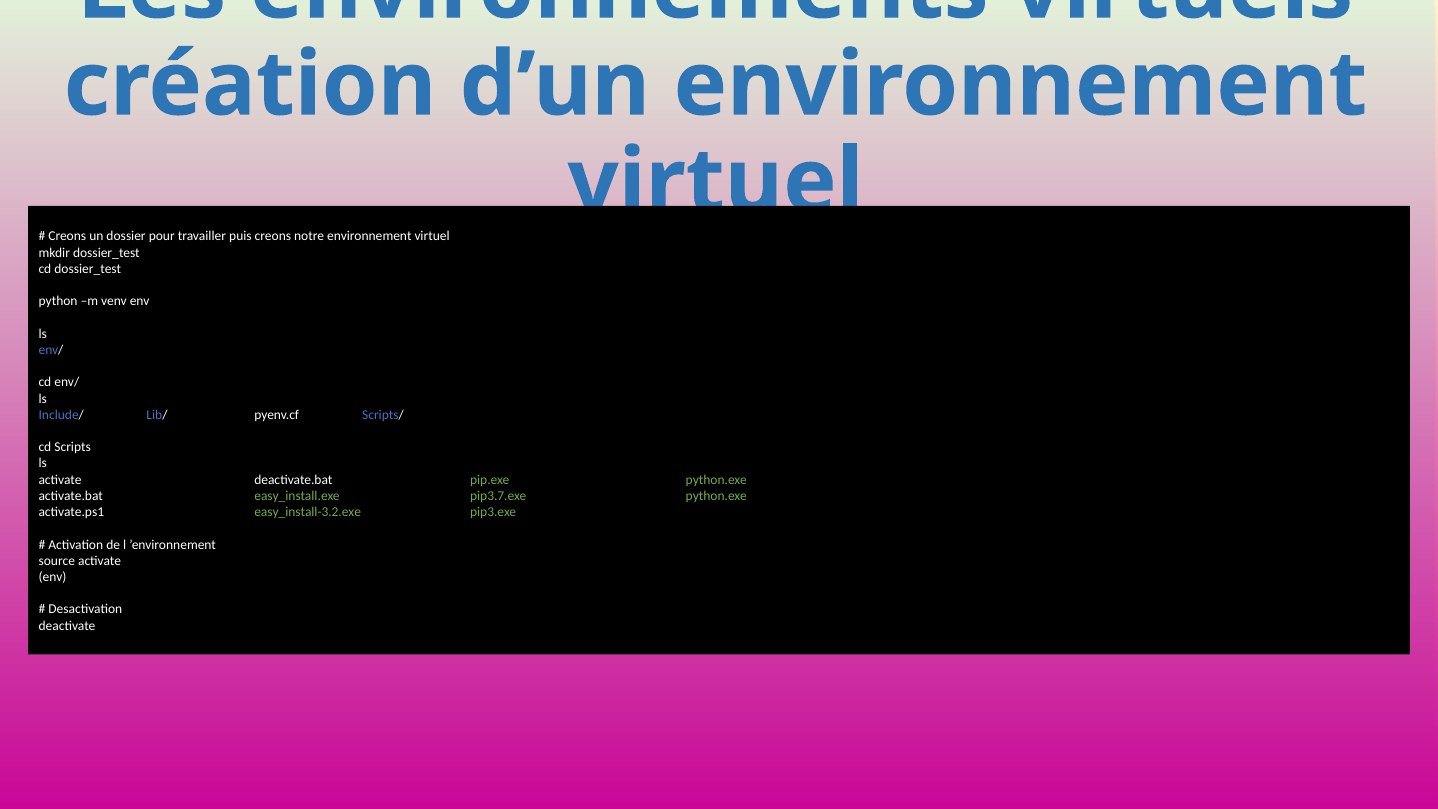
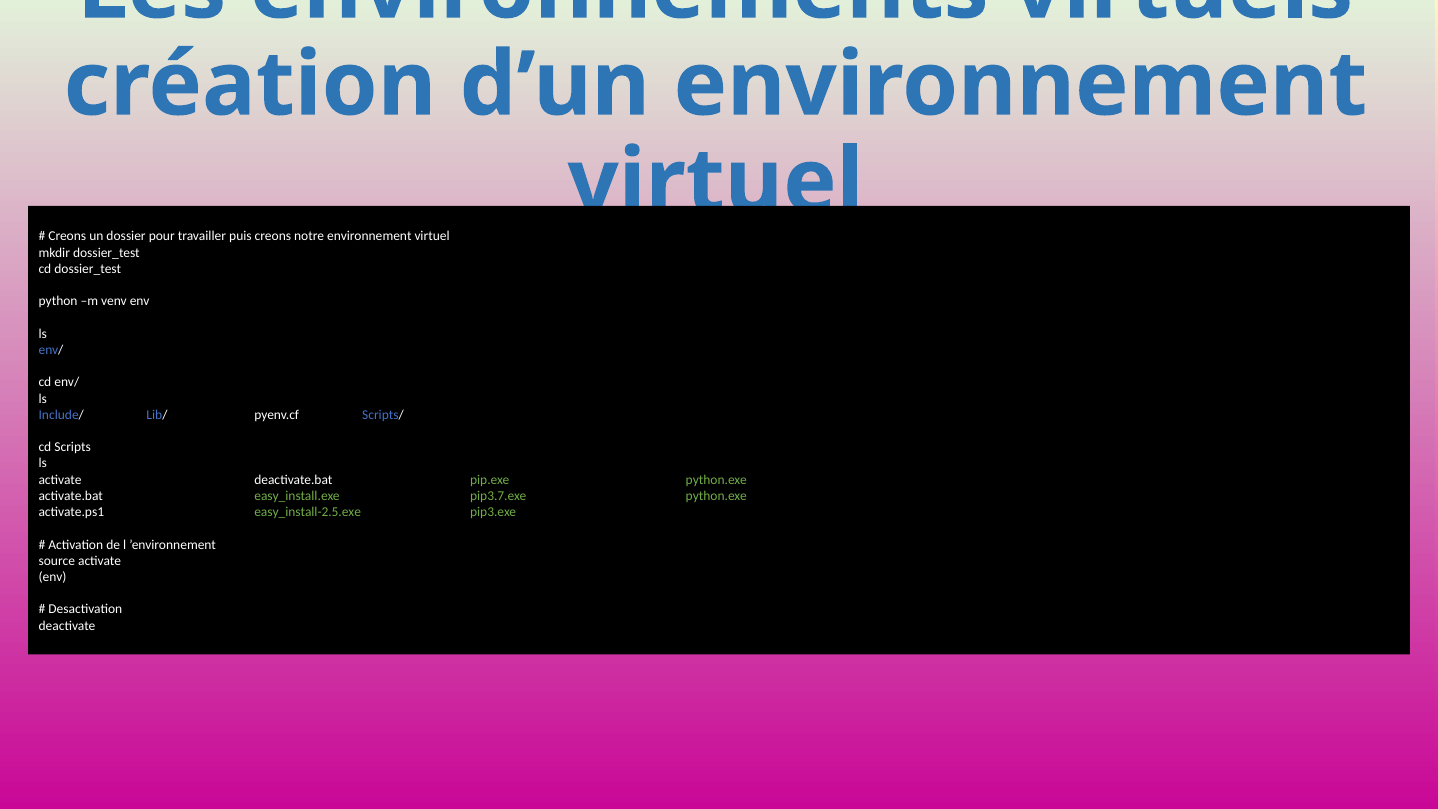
easy_install-3.2.exe: easy_install-3.2.exe -> easy_install-2.5.exe
